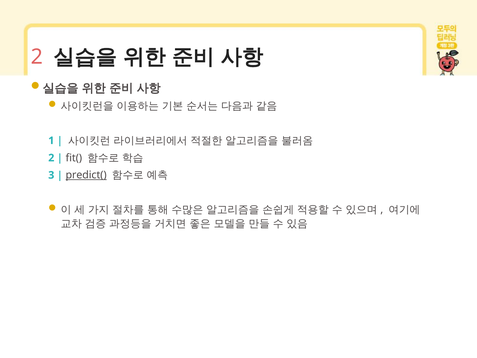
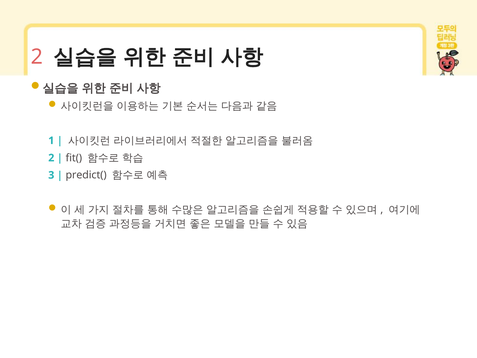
predict( underline: present -> none
